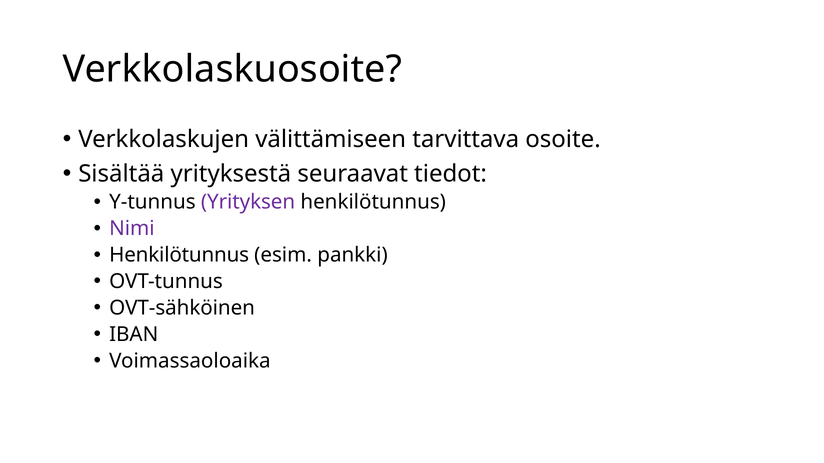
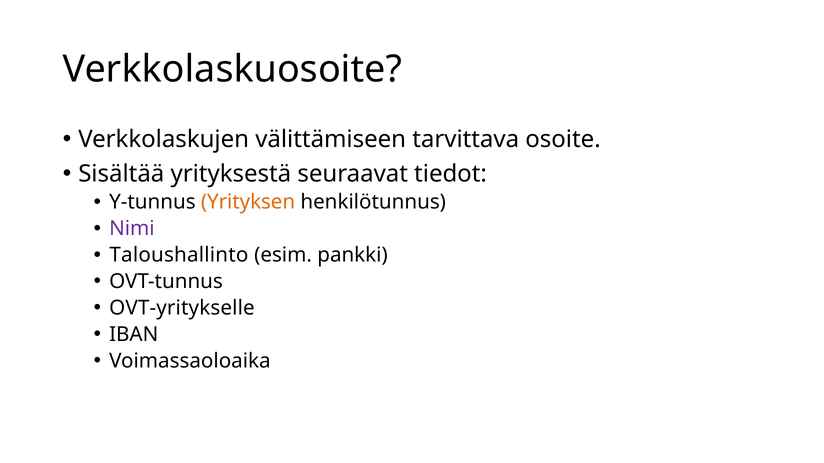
Yrityksen colour: purple -> orange
Henkilötunnus at (179, 255): Henkilötunnus -> Taloushallinto
OVT-sähköinen: OVT-sähköinen -> OVT-yritykselle
